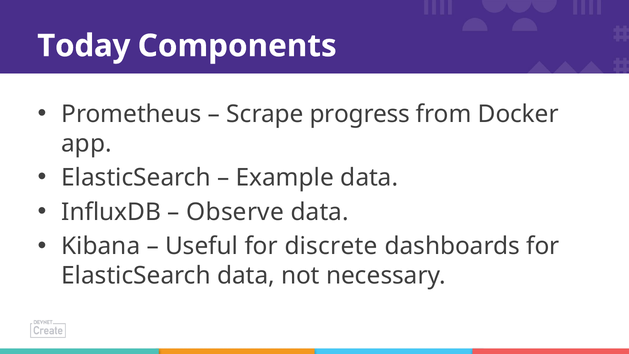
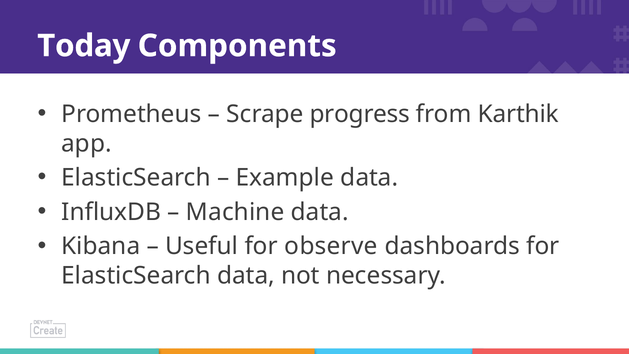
Docker: Docker -> Karthik
Observe: Observe -> Machine
discrete: discrete -> observe
